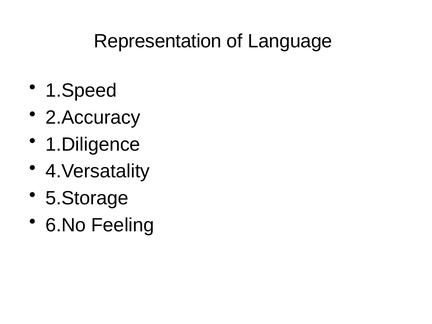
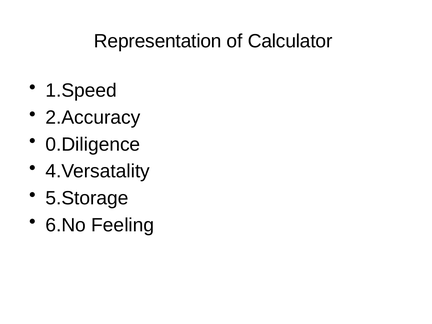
Language: Language -> Calculator
1.Diligence: 1.Diligence -> 0.Diligence
